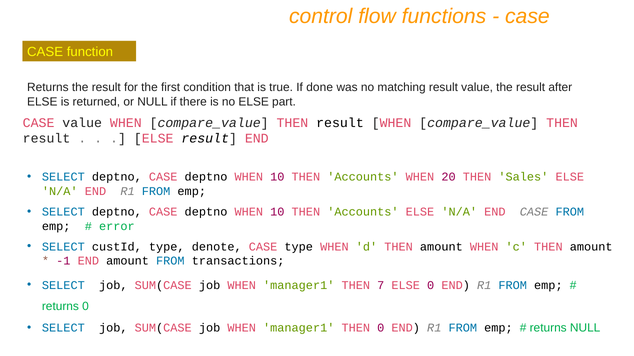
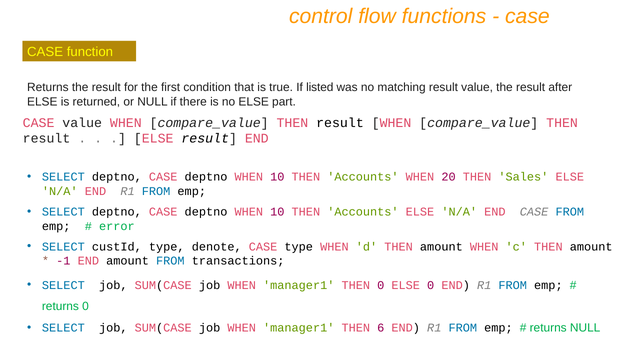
done: done -> listed
THEN 7: 7 -> 0
THEN 0: 0 -> 6
